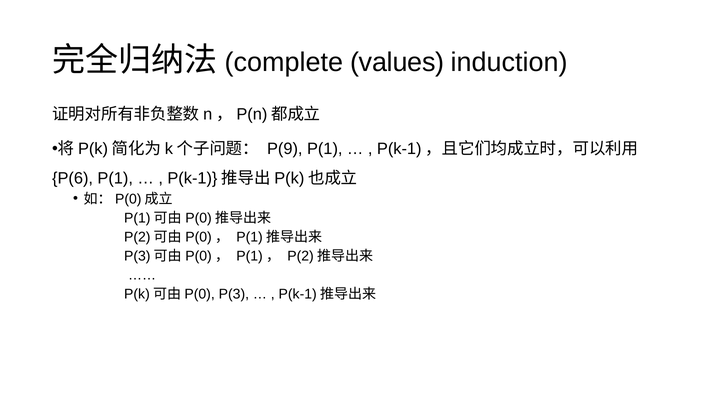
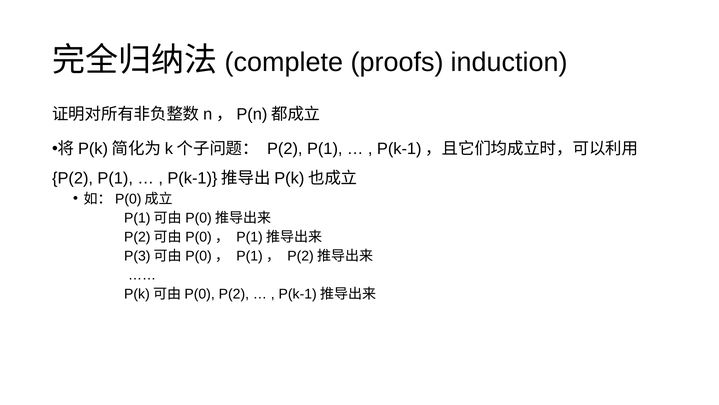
values: values -> proofs
P(9 at (285, 149): P(9 -> P(2
P(6 at (73, 178): P(6 -> P(2
P(3 at (234, 294): P(3 -> P(2
